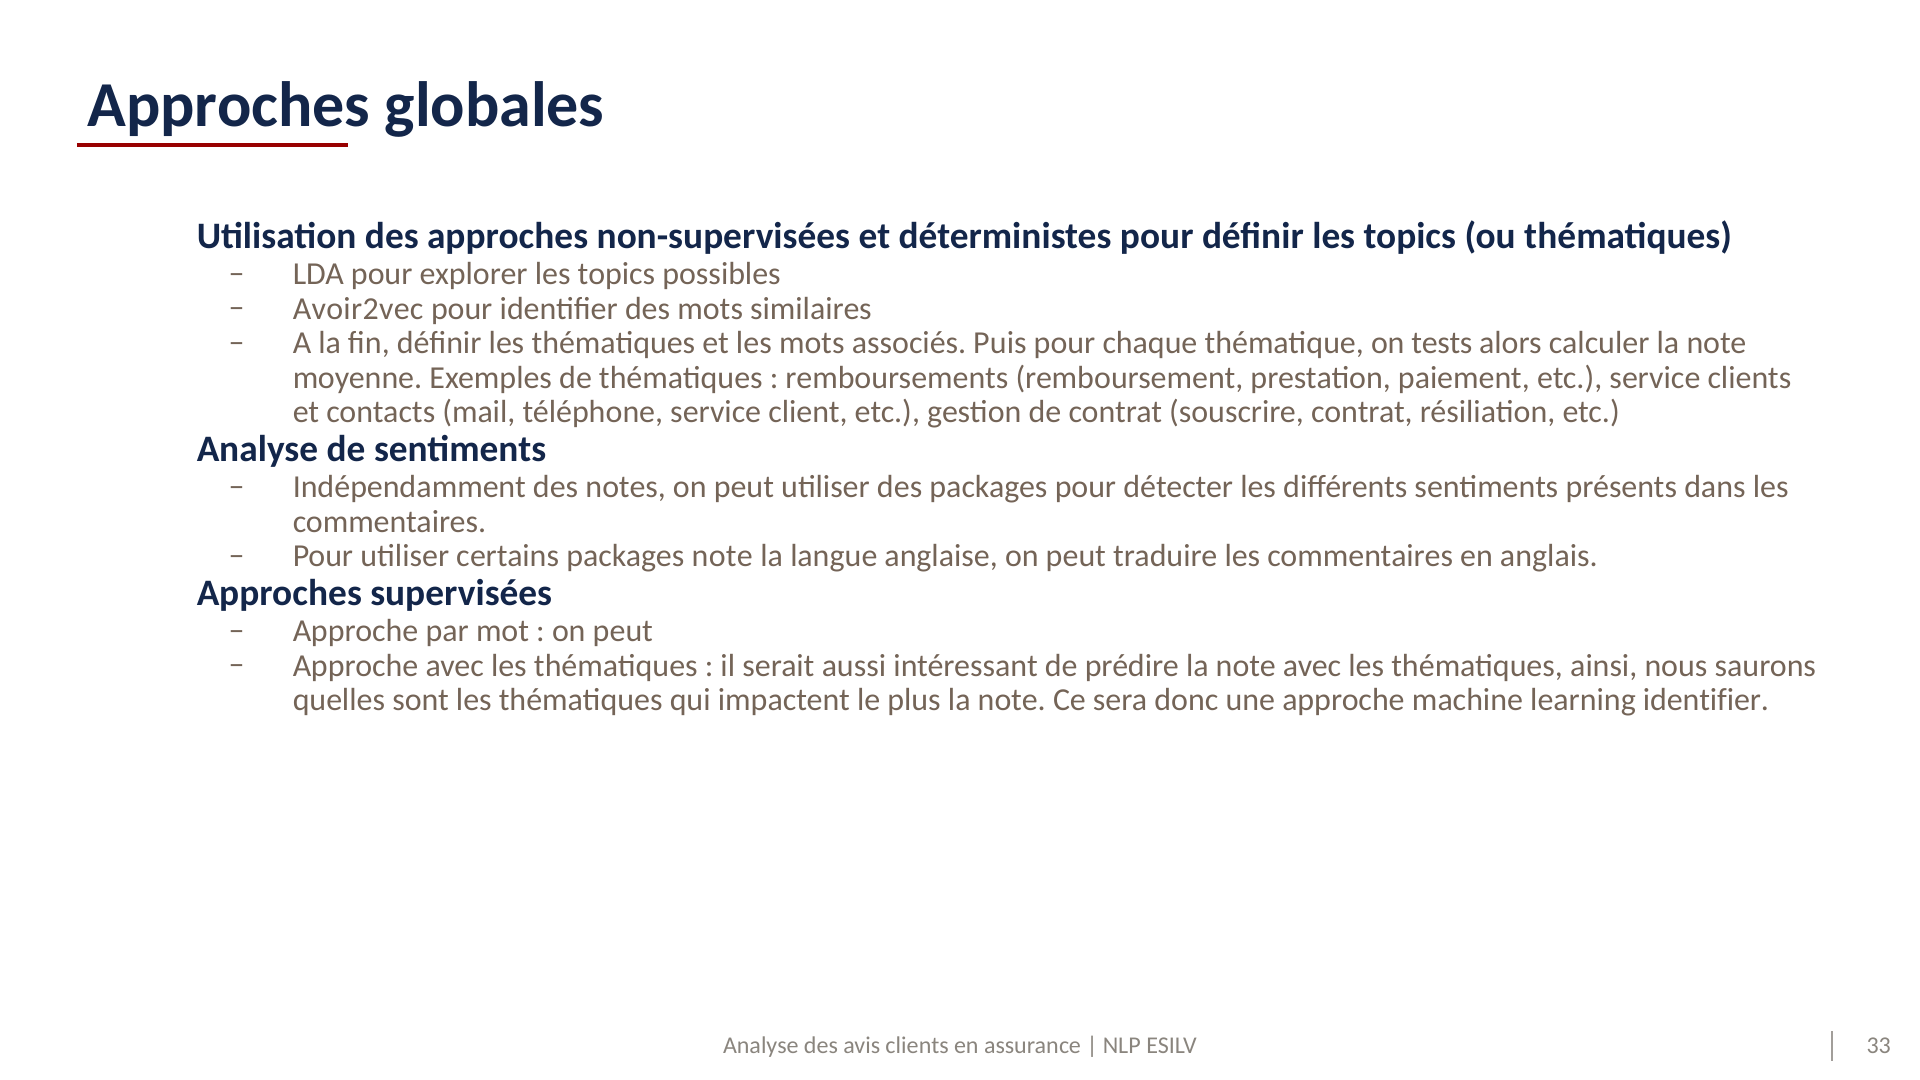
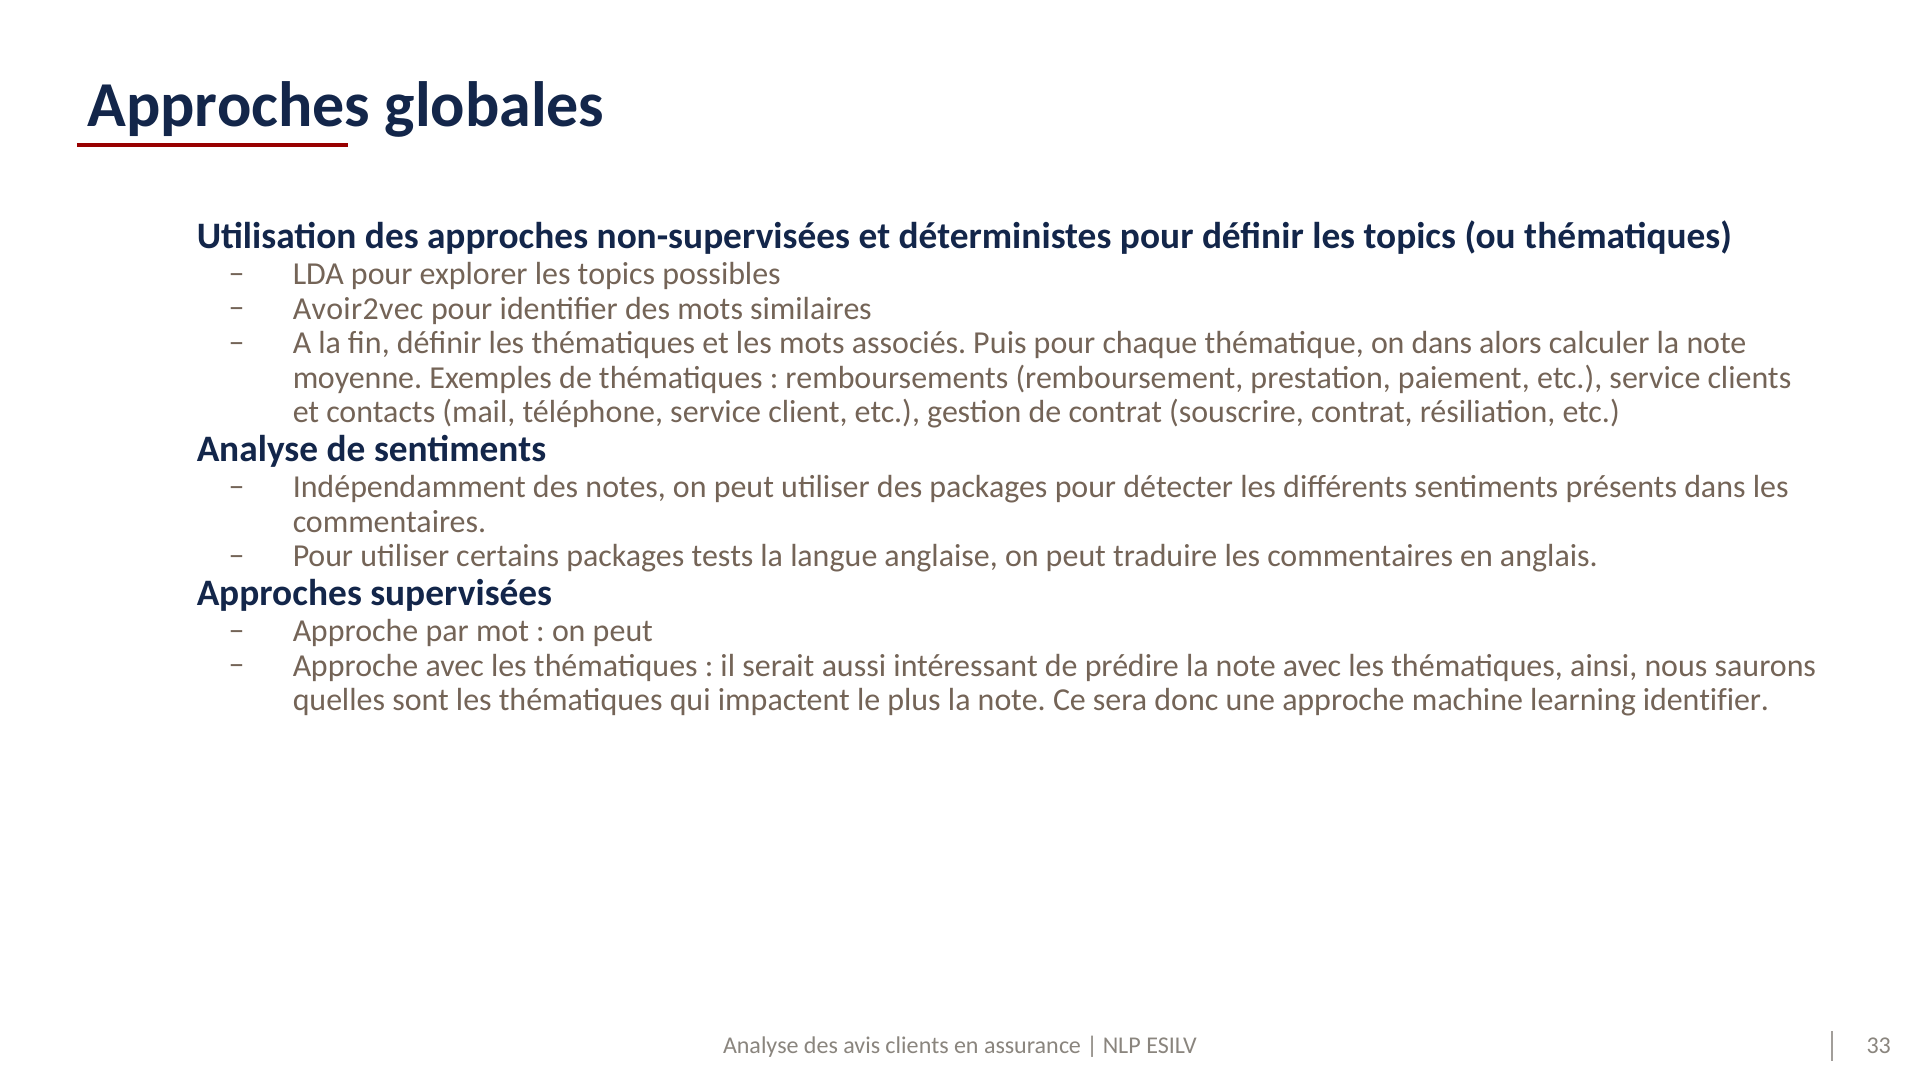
on tests: tests -> dans
packages note: note -> tests
